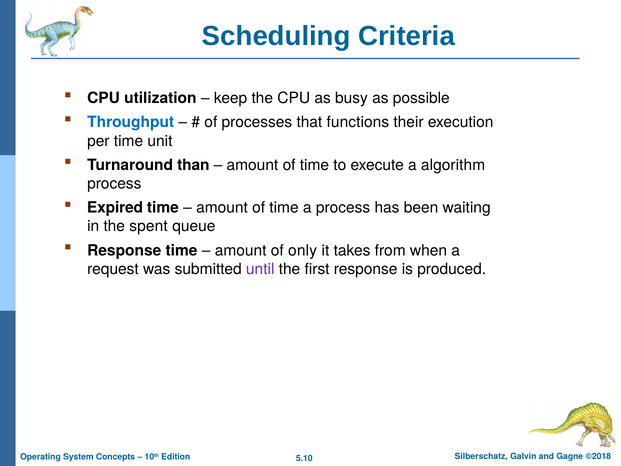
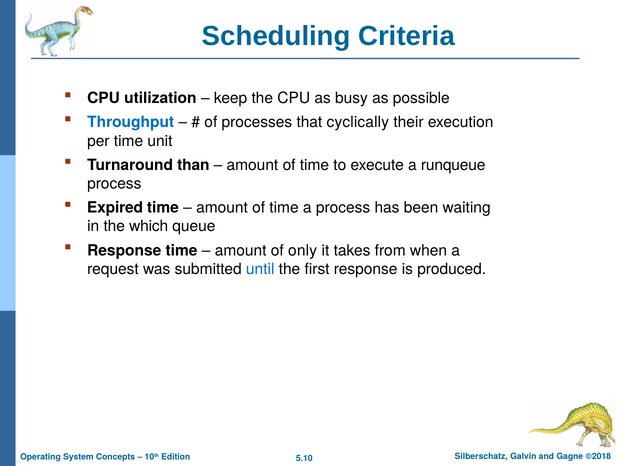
functions: functions -> cyclically
algorithm: algorithm -> runqueue
spent: spent -> which
until colour: purple -> blue
